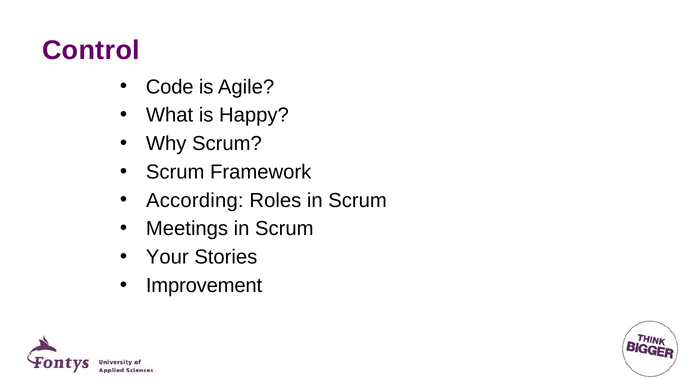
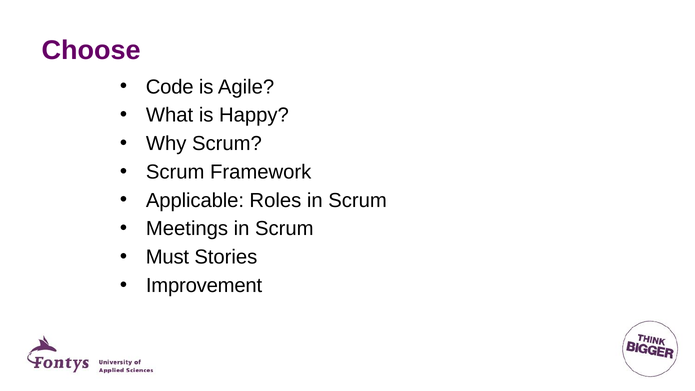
Control: Control -> Choose
According: According -> Applicable
Your: Your -> Must
